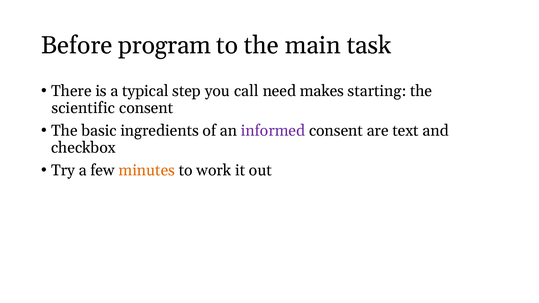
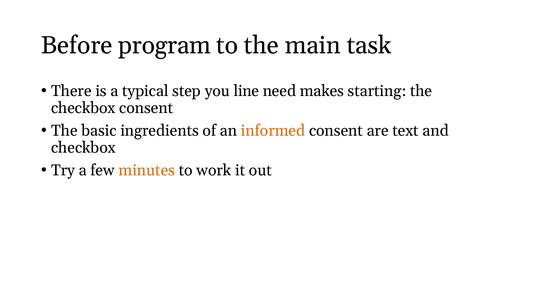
call: call -> line
scientific at (83, 108): scientific -> checkbox
informed colour: purple -> orange
